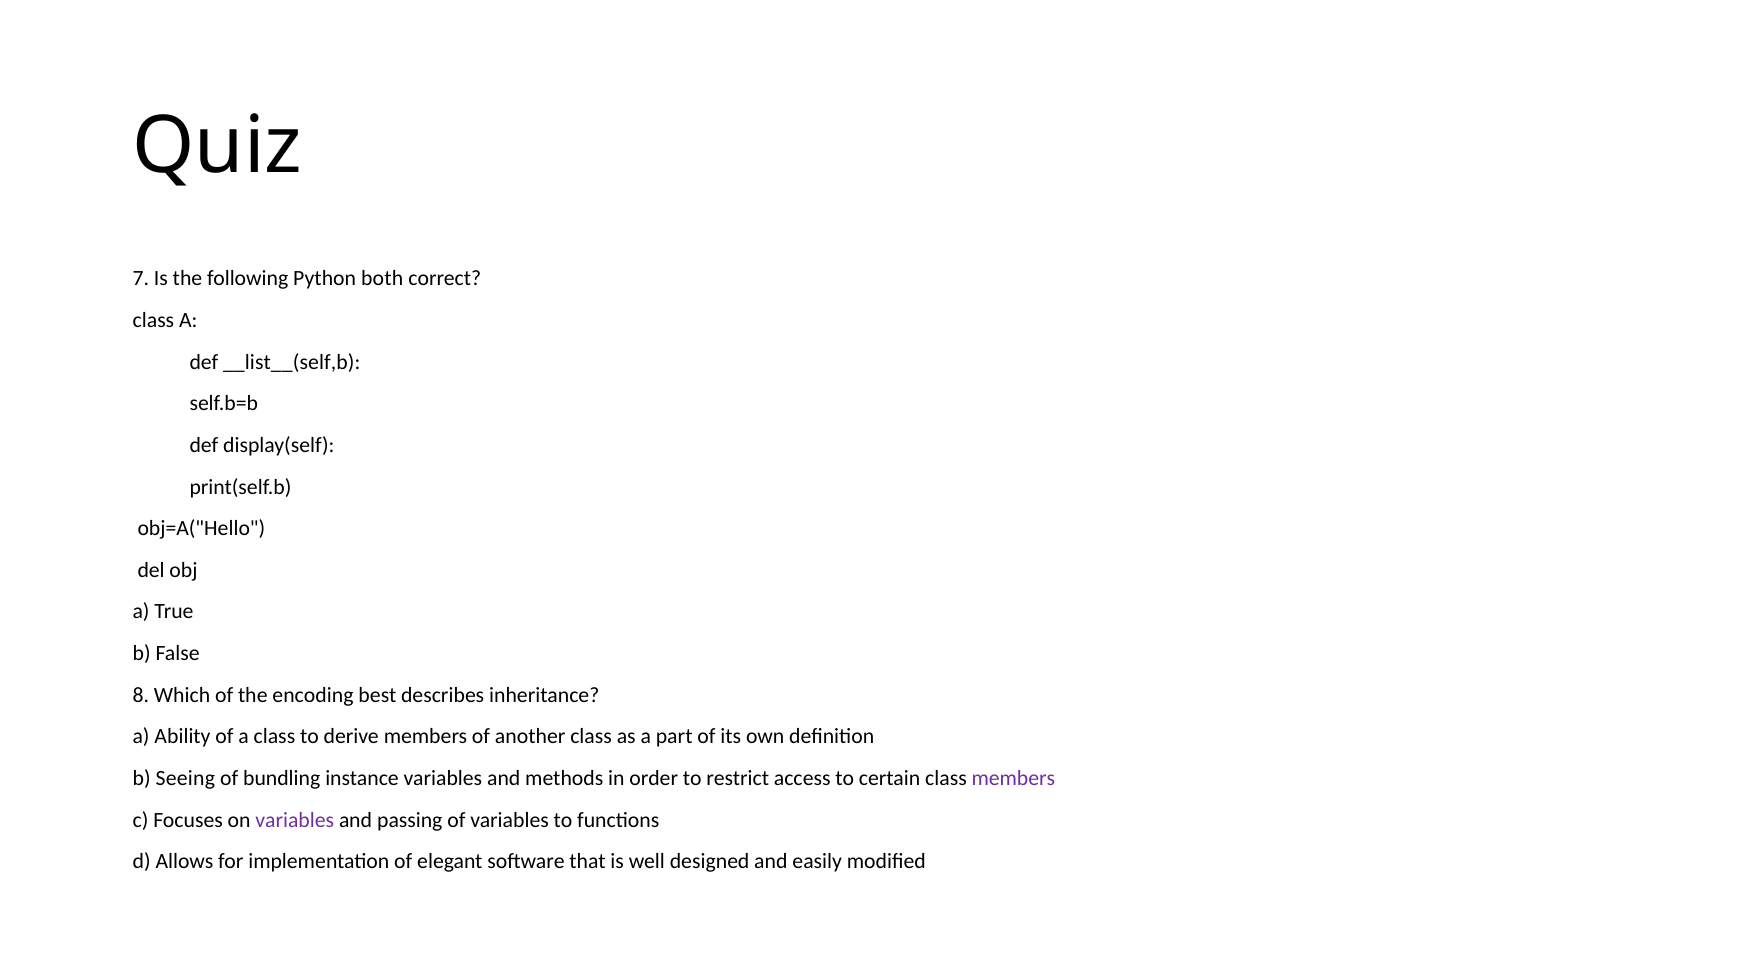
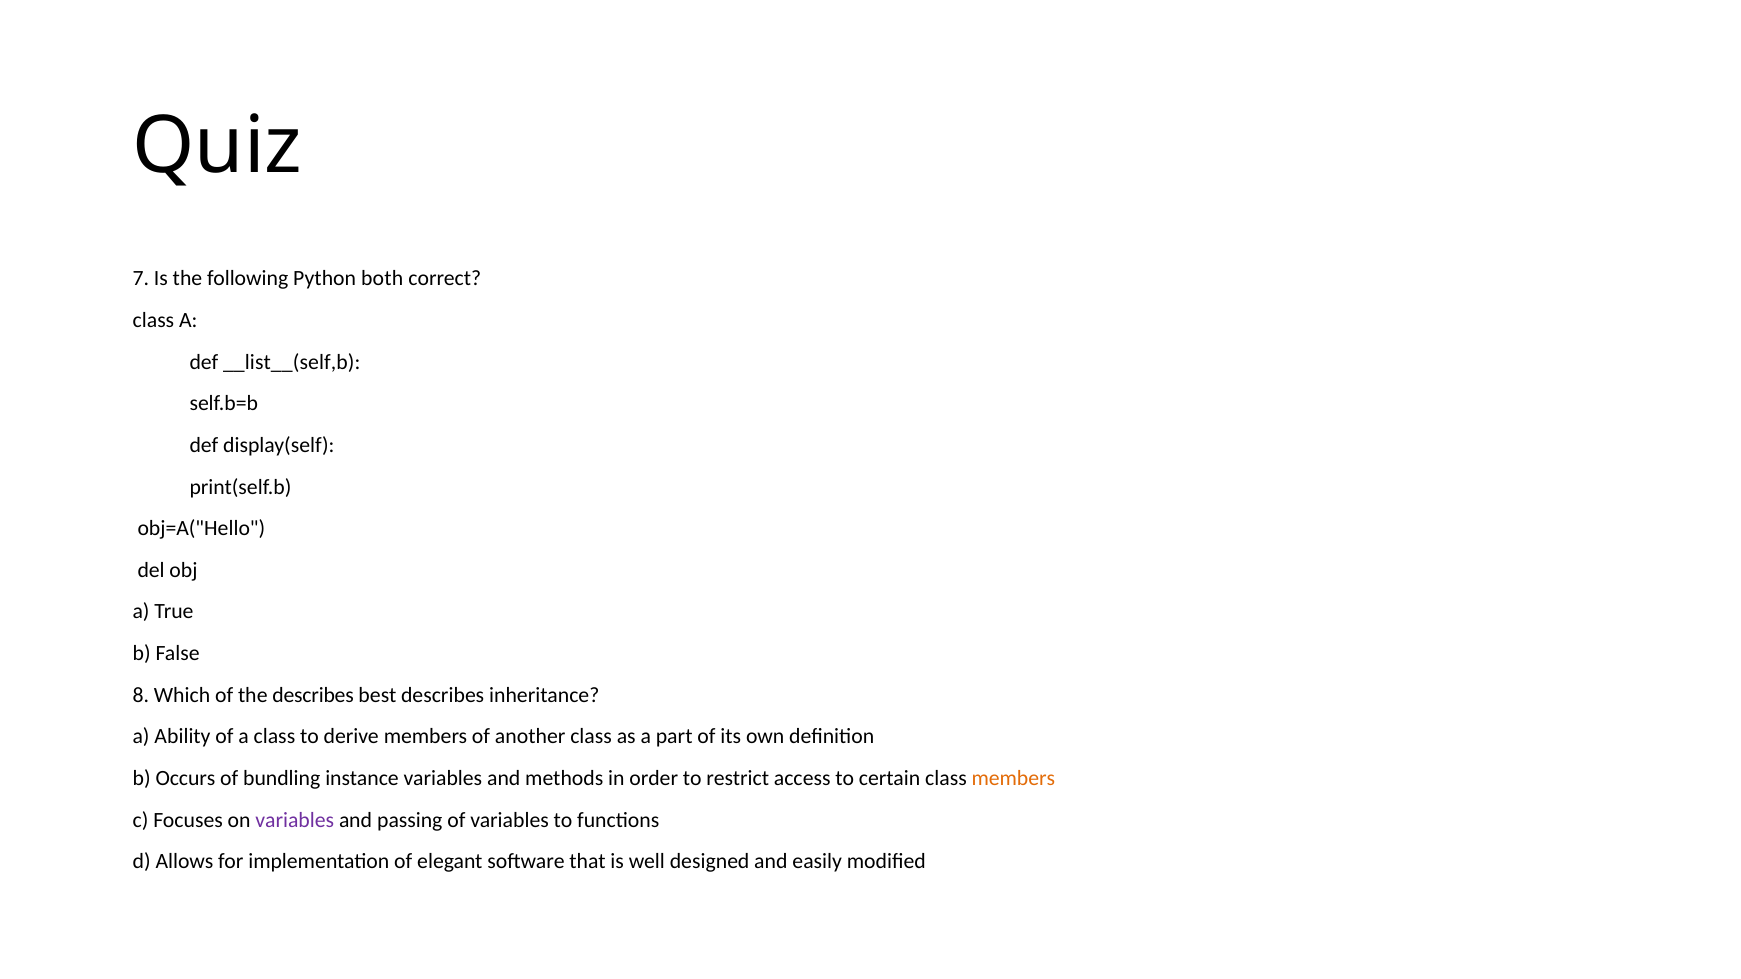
the encoding: encoding -> describes
Seeing: Seeing -> Occurs
members at (1013, 779) colour: purple -> orange
